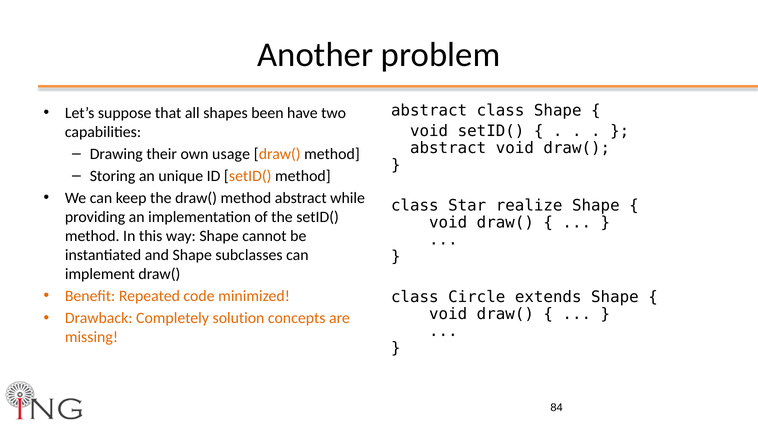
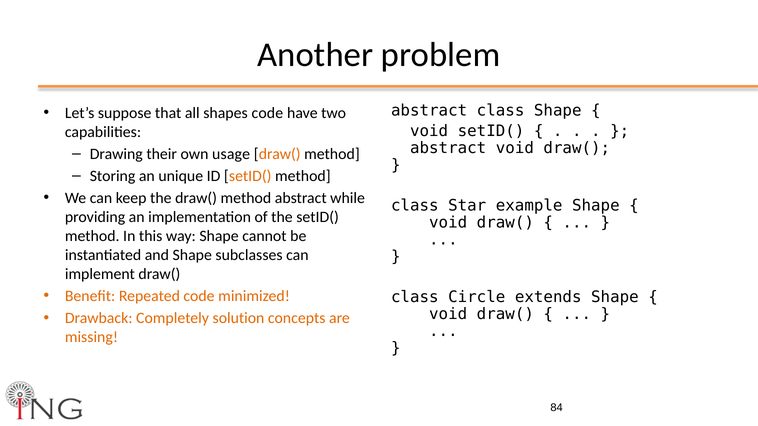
shapes been: been -> code
realize: realize -> example
